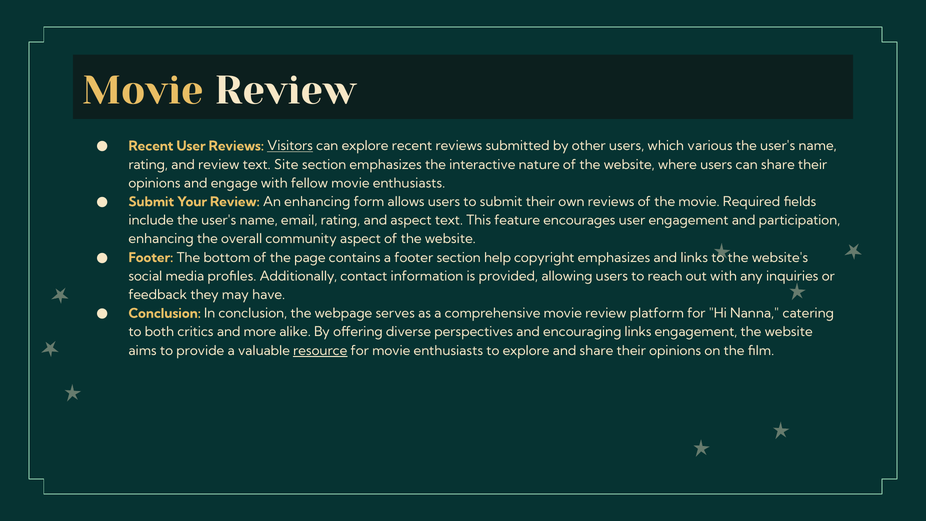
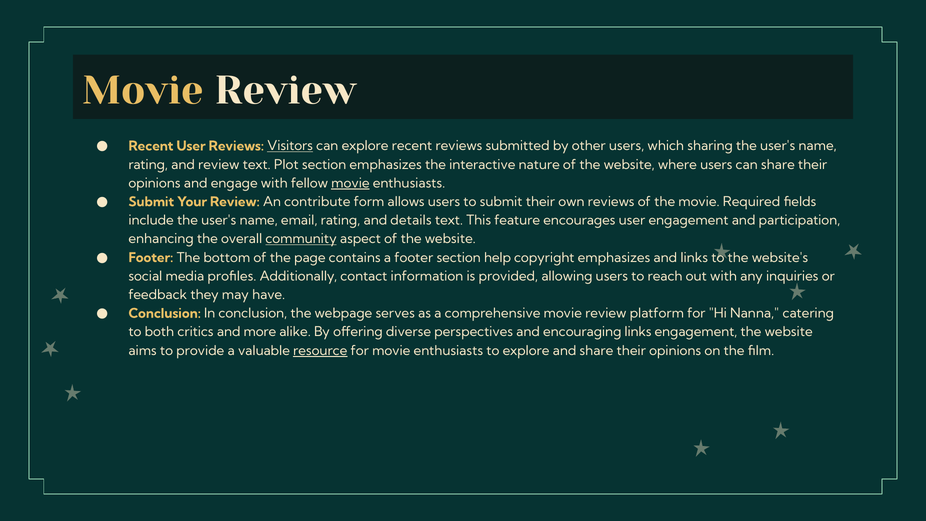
various: various -> sharing
Site: Site -> Plot
movie at (350, 183) underline: none -> present
An enhancing: enhancing -> contribute
and aspect: aspect -> details
community underline: none -> present
